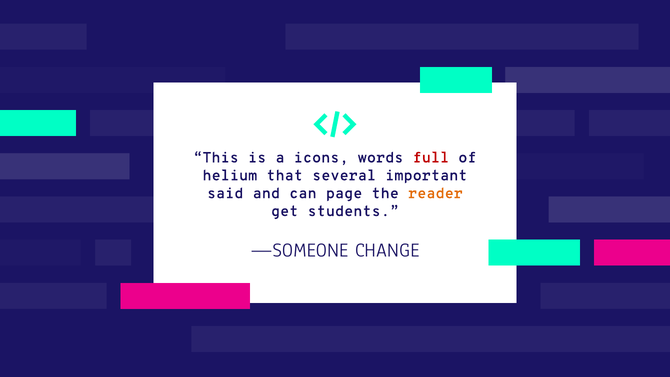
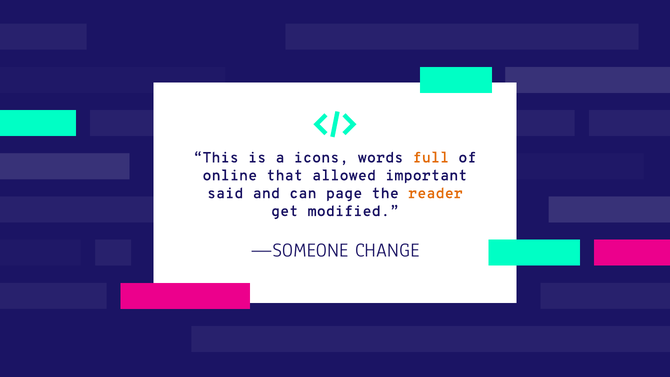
full colour: red -> orange
helium: helium -> online
several: several -> allowed
students: students -> modified
